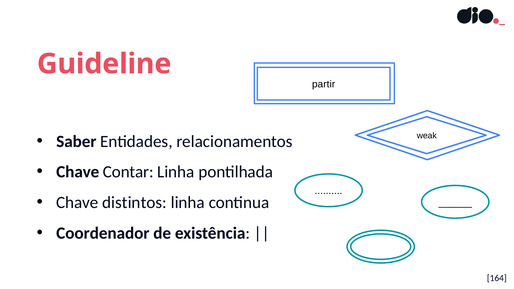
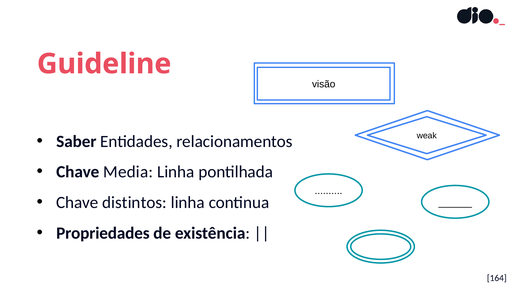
partir: partir -> visão
Contar: Contar -> Media
Coordenador: Coordenador -> Propriedades
